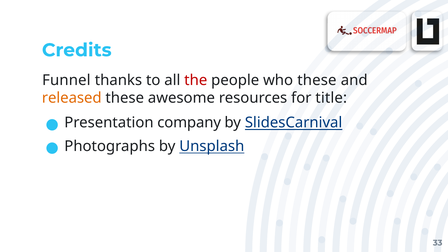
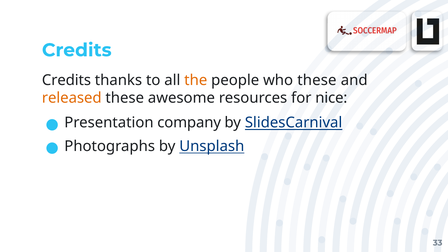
Funnel at (66, 80): Funnel -> Credits
the colour: red -> orange
title: title -> nice
